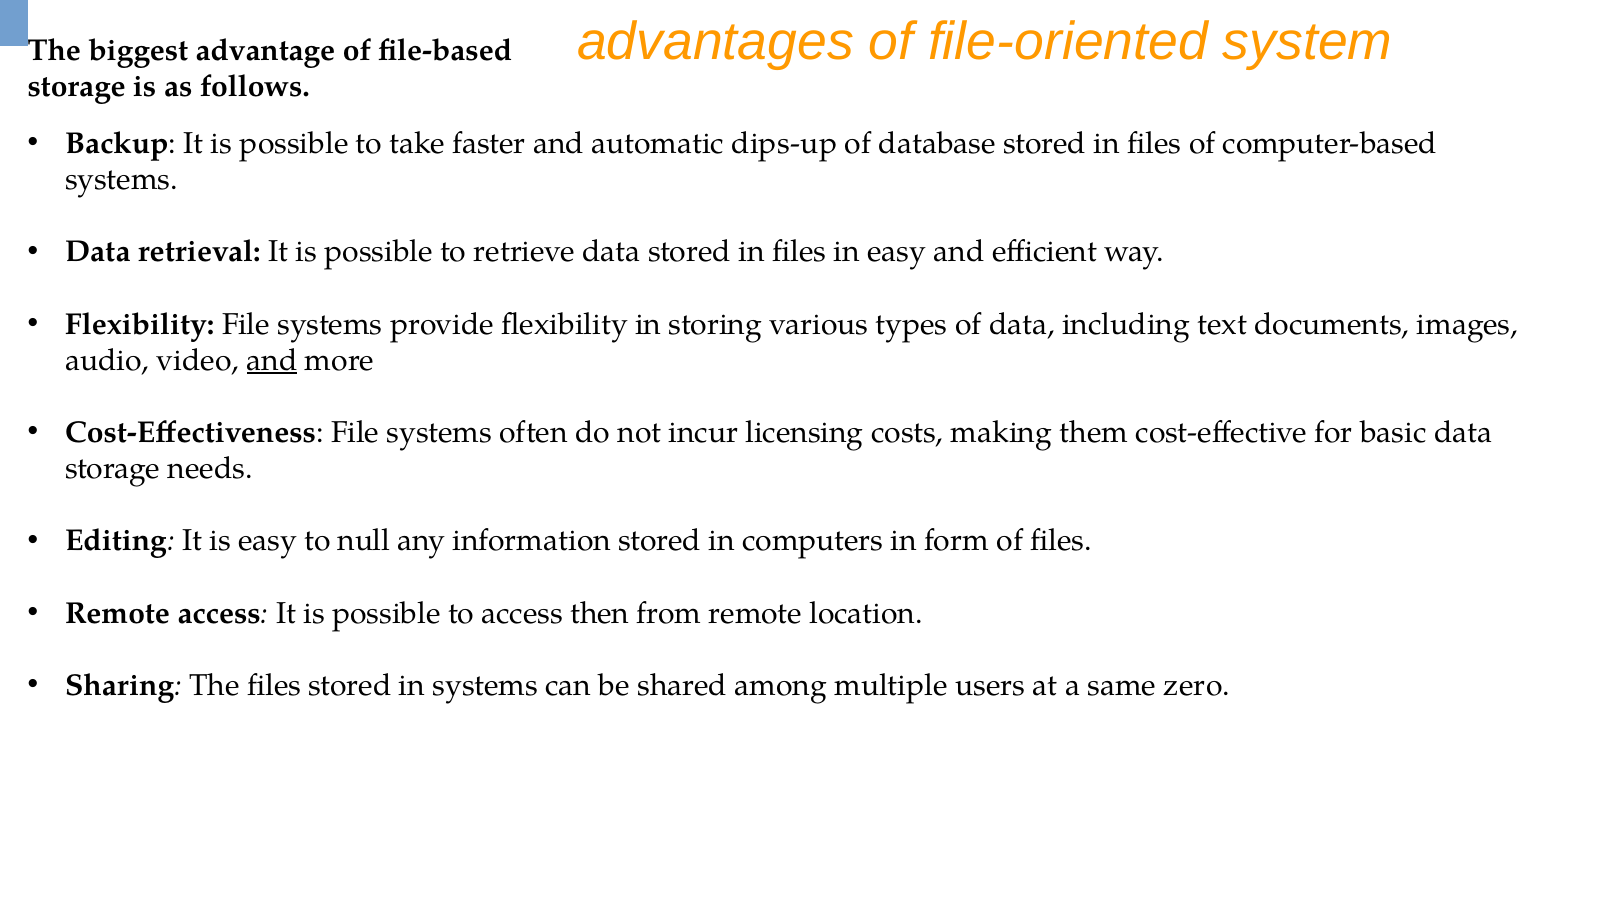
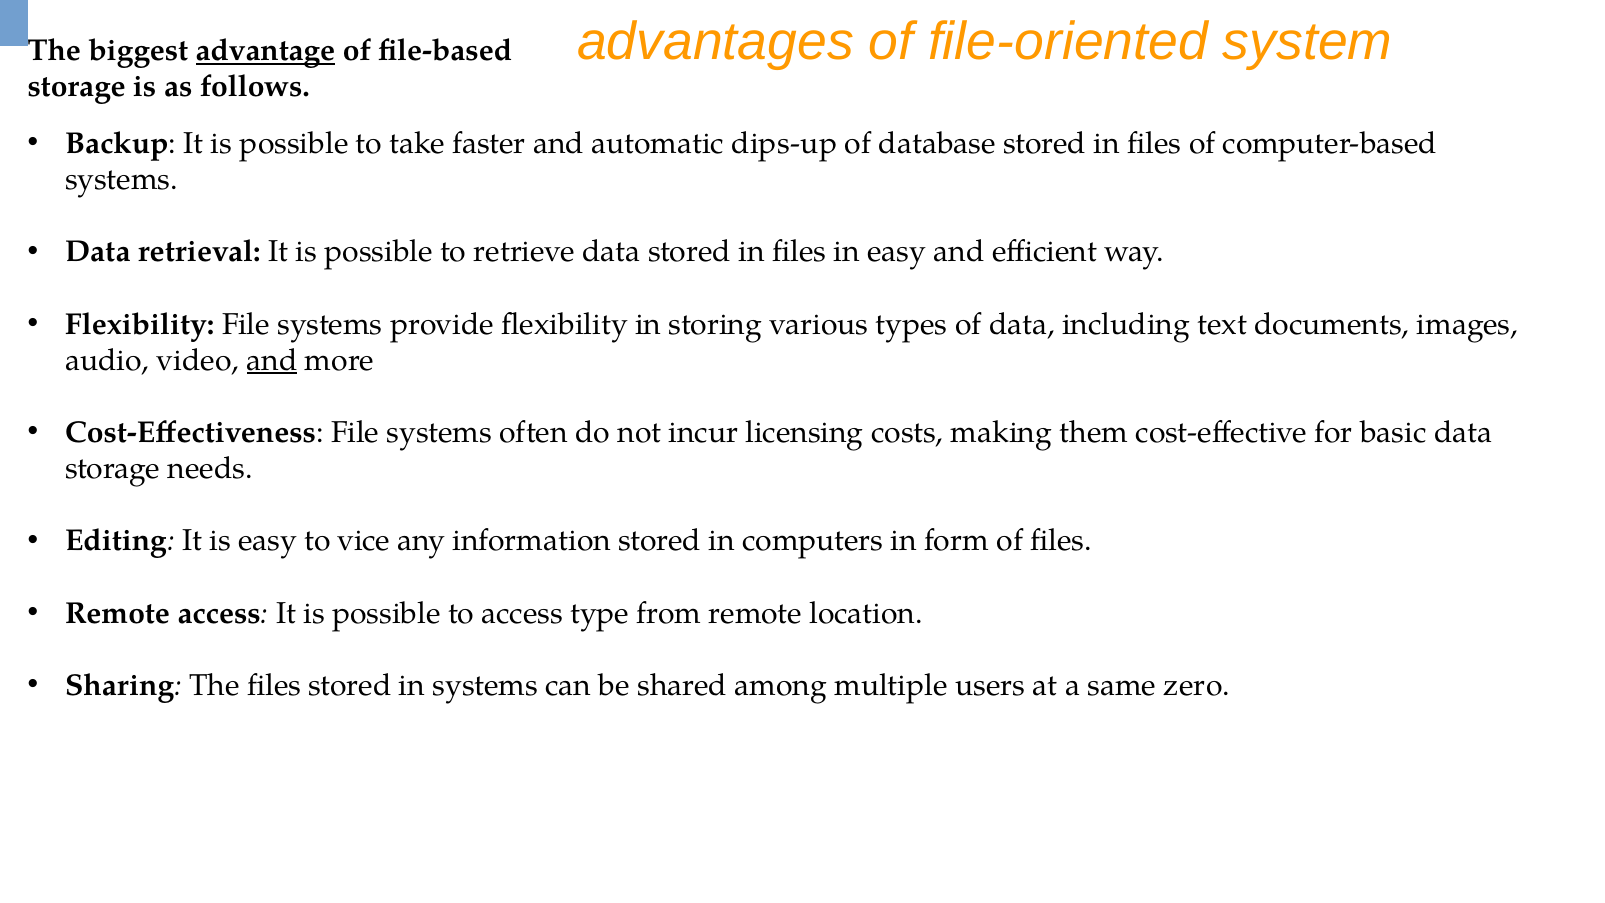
advantage underline: none -> present
null: null -> vice
then: then -> type
